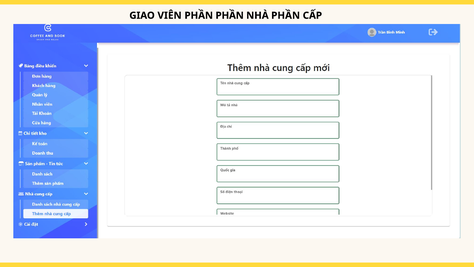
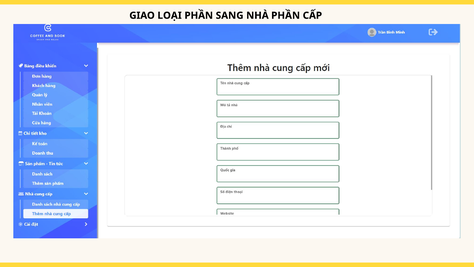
VIÊN: VIÊN -> LOẠI
PHẦN PHẦN: PHẦN -> SANG
